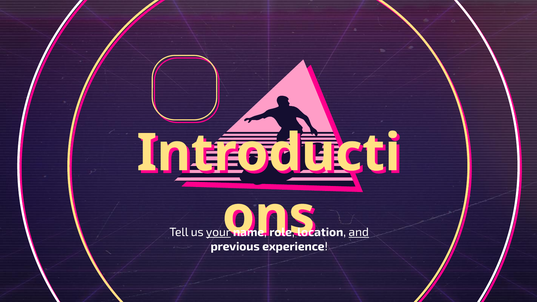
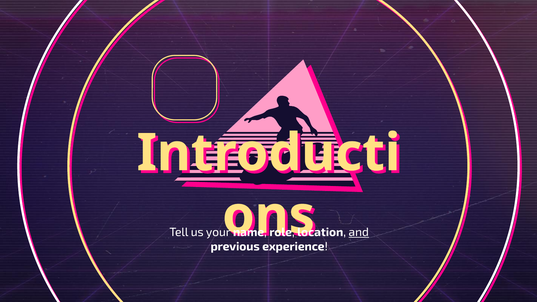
your underline: present -> none
